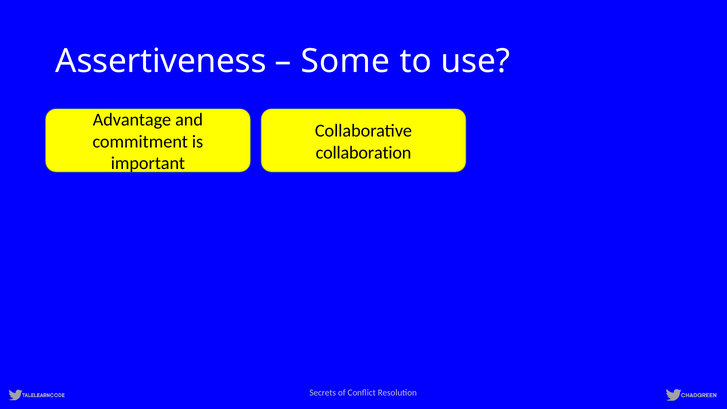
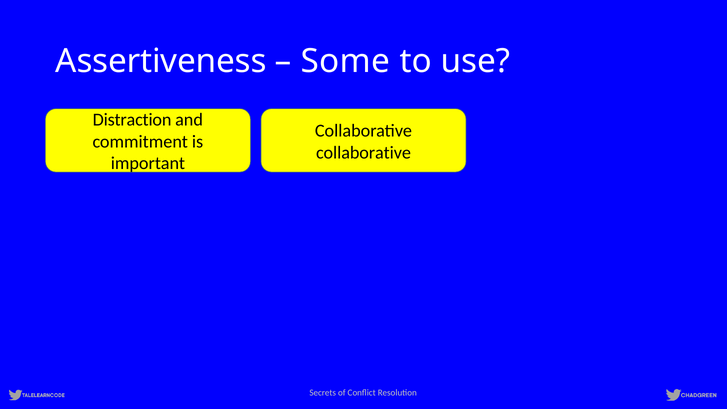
Advantage: Advantage -> Distraction
collaboration at (364, 153): collaboration -> collaborative
